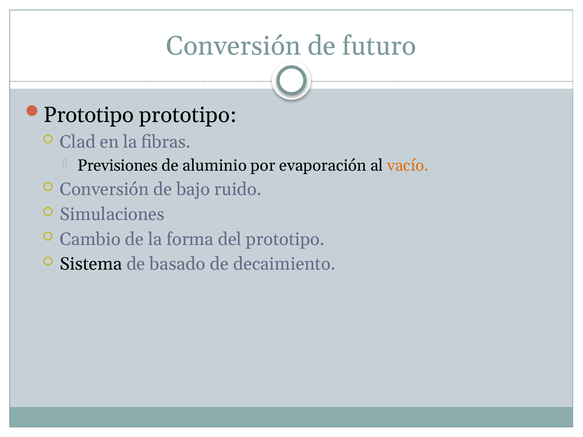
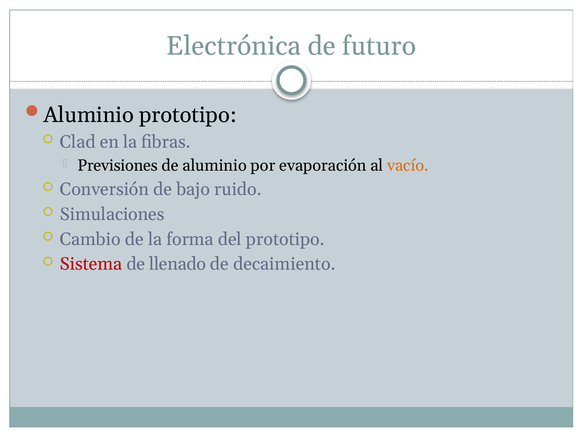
Conversión at (234, 46): Conversión -> Electrónica
Prototipo at (89, 115): Prototipo -> Aluminio
Sistema colour: black -> red
basado: basado -> llenado
